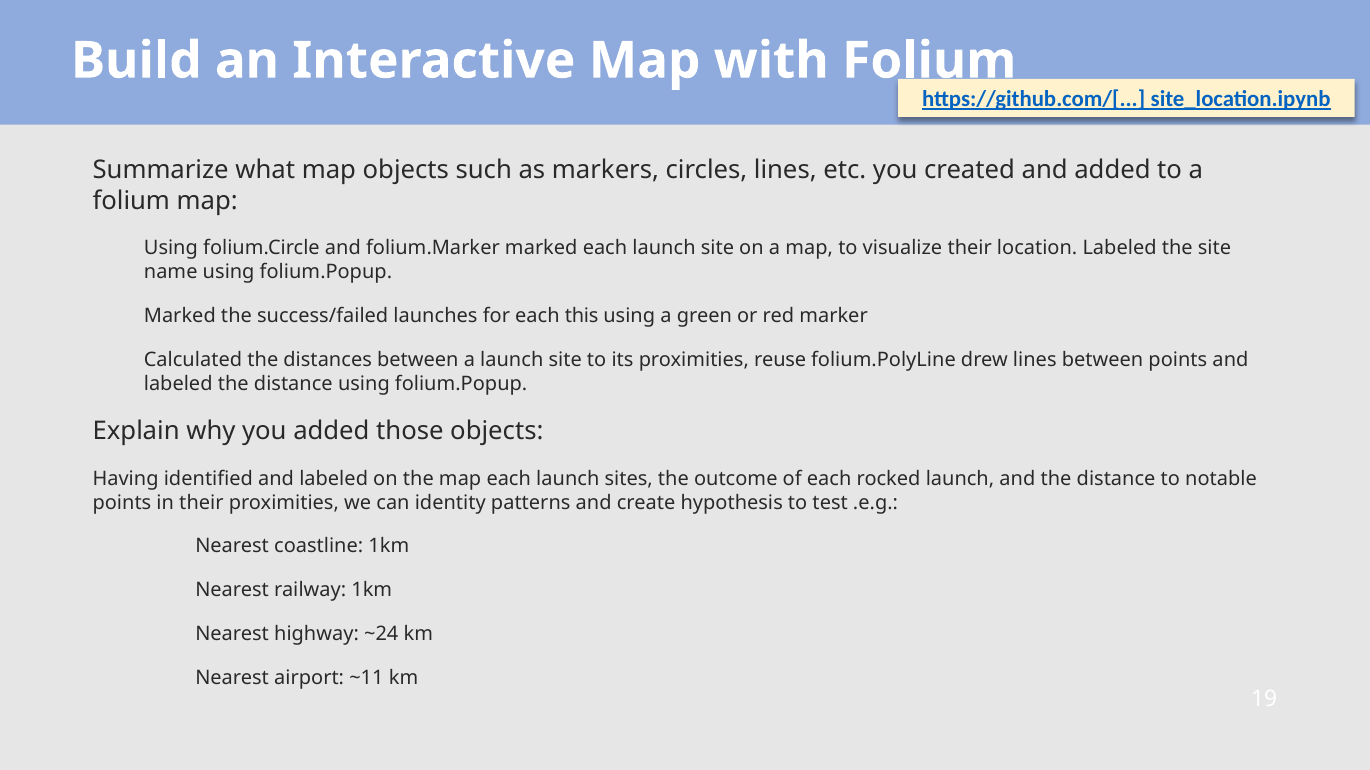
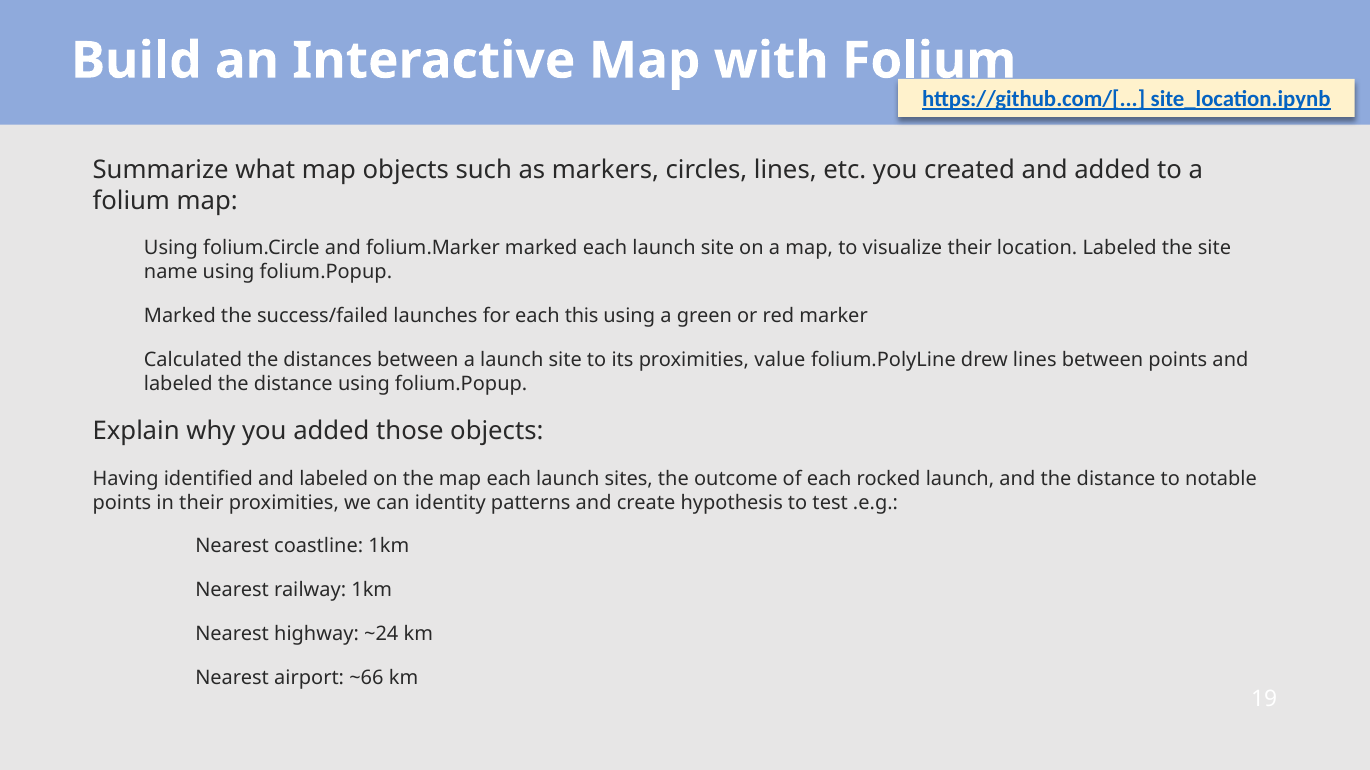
reuse: reuse -> value
~11: ~11 -> ~66
